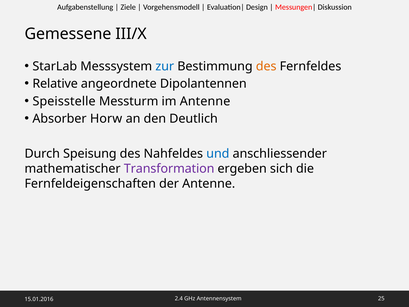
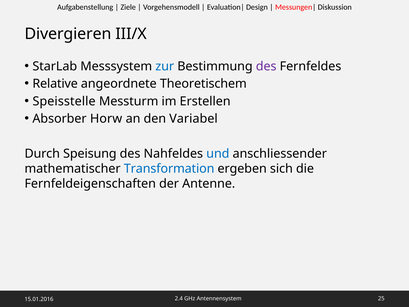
Gemessene: Gemessene -> Divergieren
des at (266, 66) colour: orange -> purple
Dipolantennen: Dipolantennen -> Theoretischem
im Antenne: Antenne -> Erstellen
Deutlich: Deutlich -> Variabel
Transformation colour: purple -> blue
